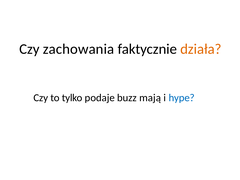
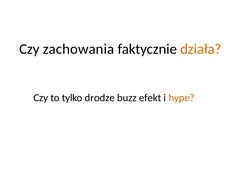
podaje: podaje -> drodze
mają: mają -> efekt
hype colour: blue -> orange
